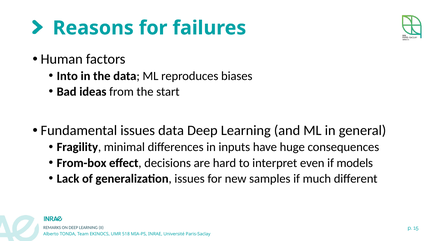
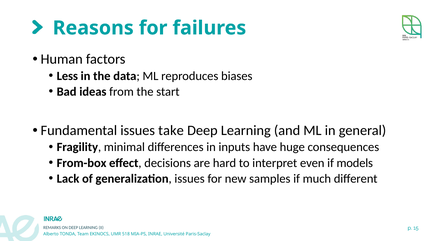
Into: Into -> Less
issues data: data -> take
